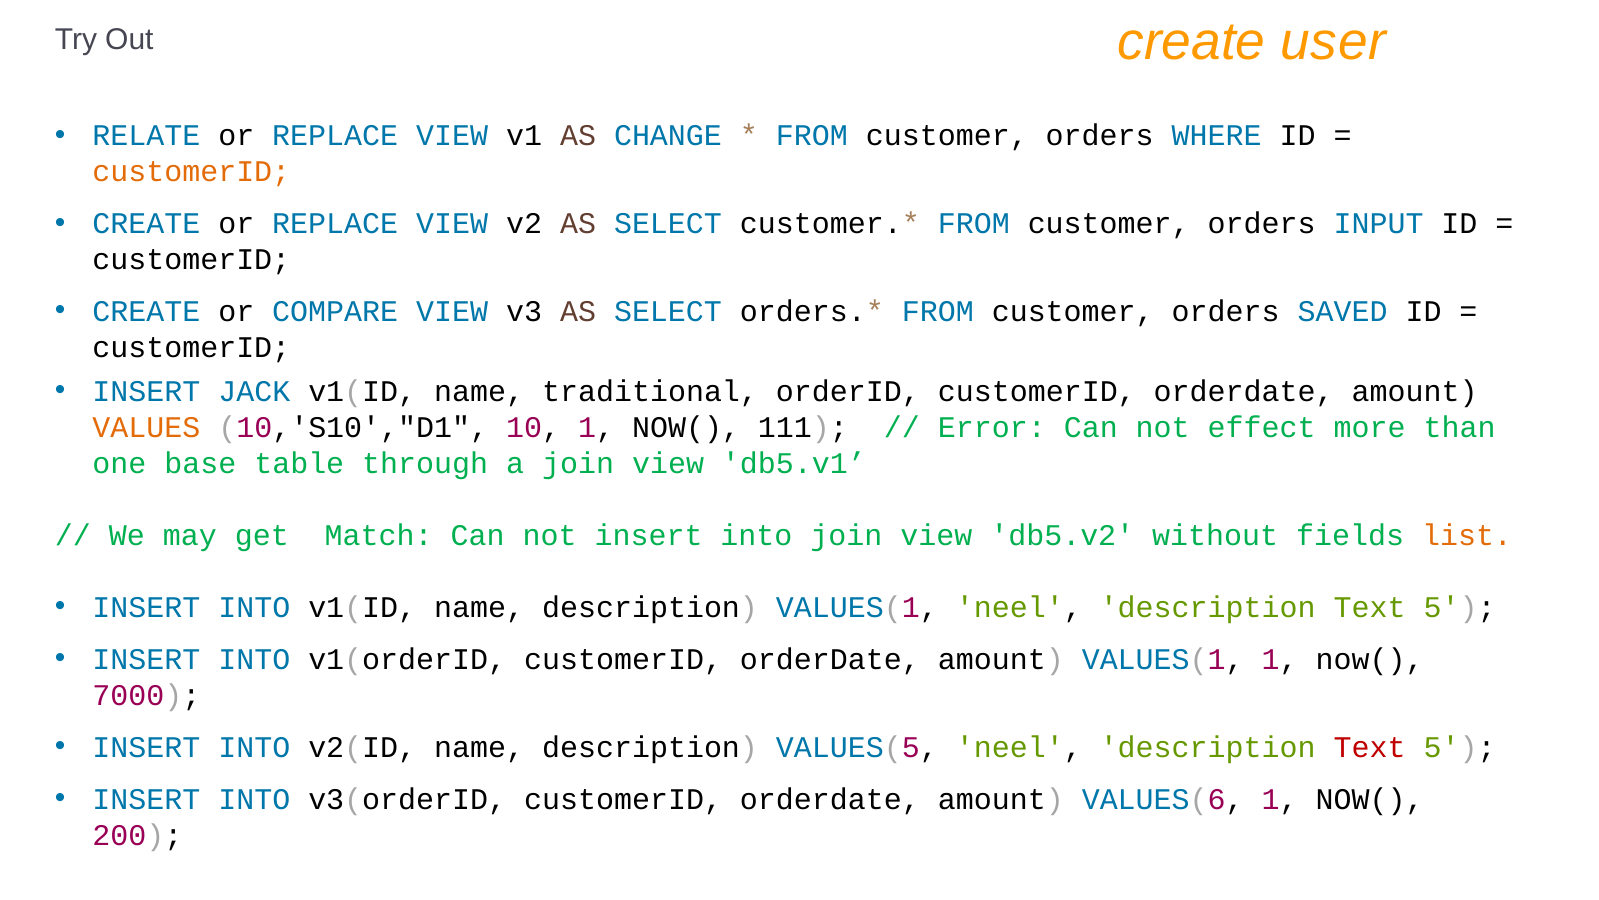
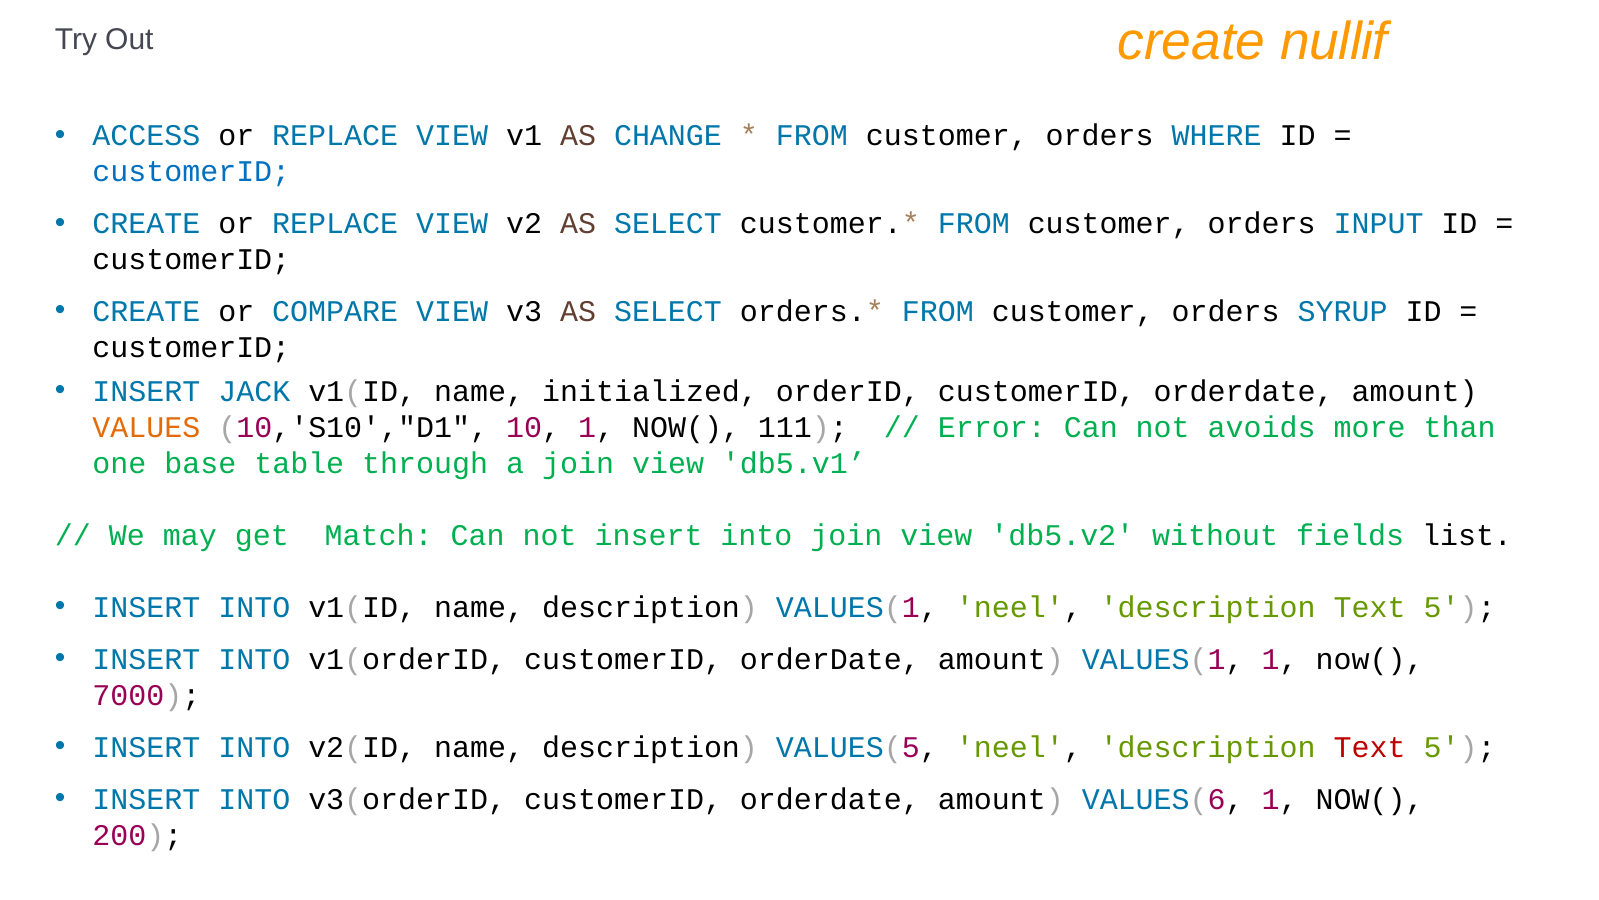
user: user -> nullif
RELATE: RELATE -> ACCESS
customerID at (191, 172) colour: orange -> blue
SAVED: SAVED -> SYRUP
traditional: traditional -> initialized
effect: effect -> avoids
list colour: orange -> black
